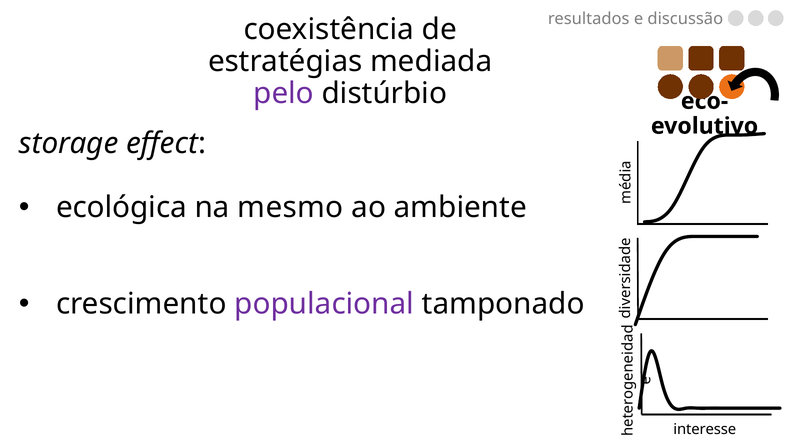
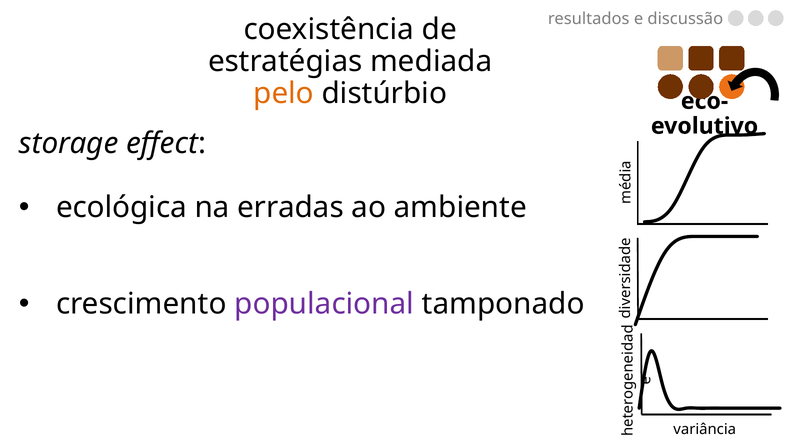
pelo colour: purple -> orange
mesmo: mesmo -> erradas
interesse: interesse -> variância
